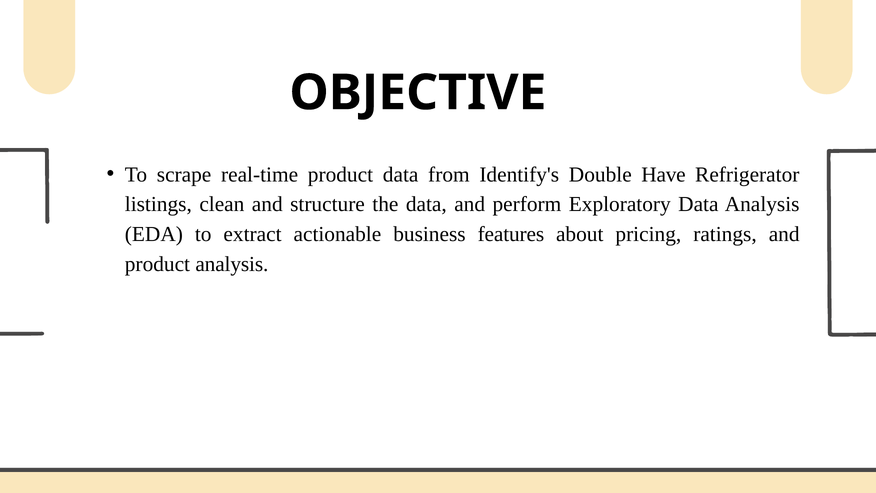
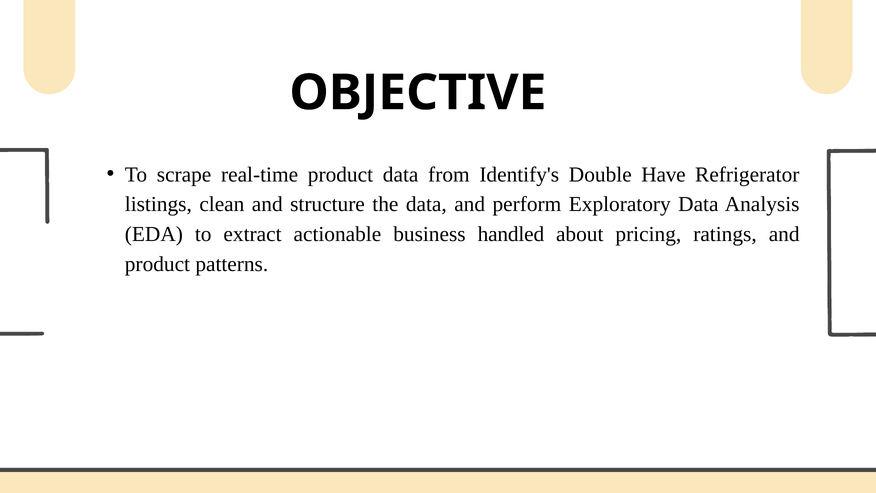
features: features -> handled
product analysis: analysis -> patterns
